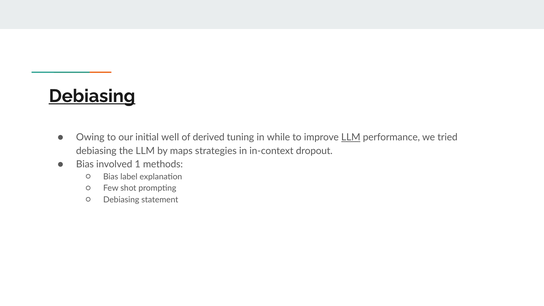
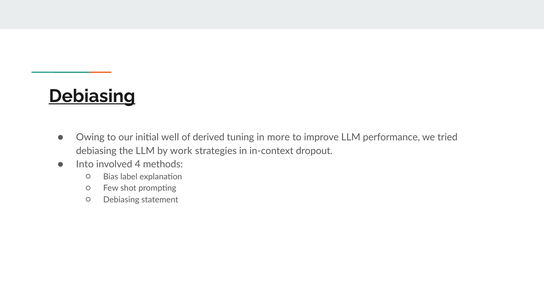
while: while -> more
LLM at (351, 137) underline: present -> none
maps: maps -> work
Bias at (85, 164): Bias -> Into
1: 1 -> 4
